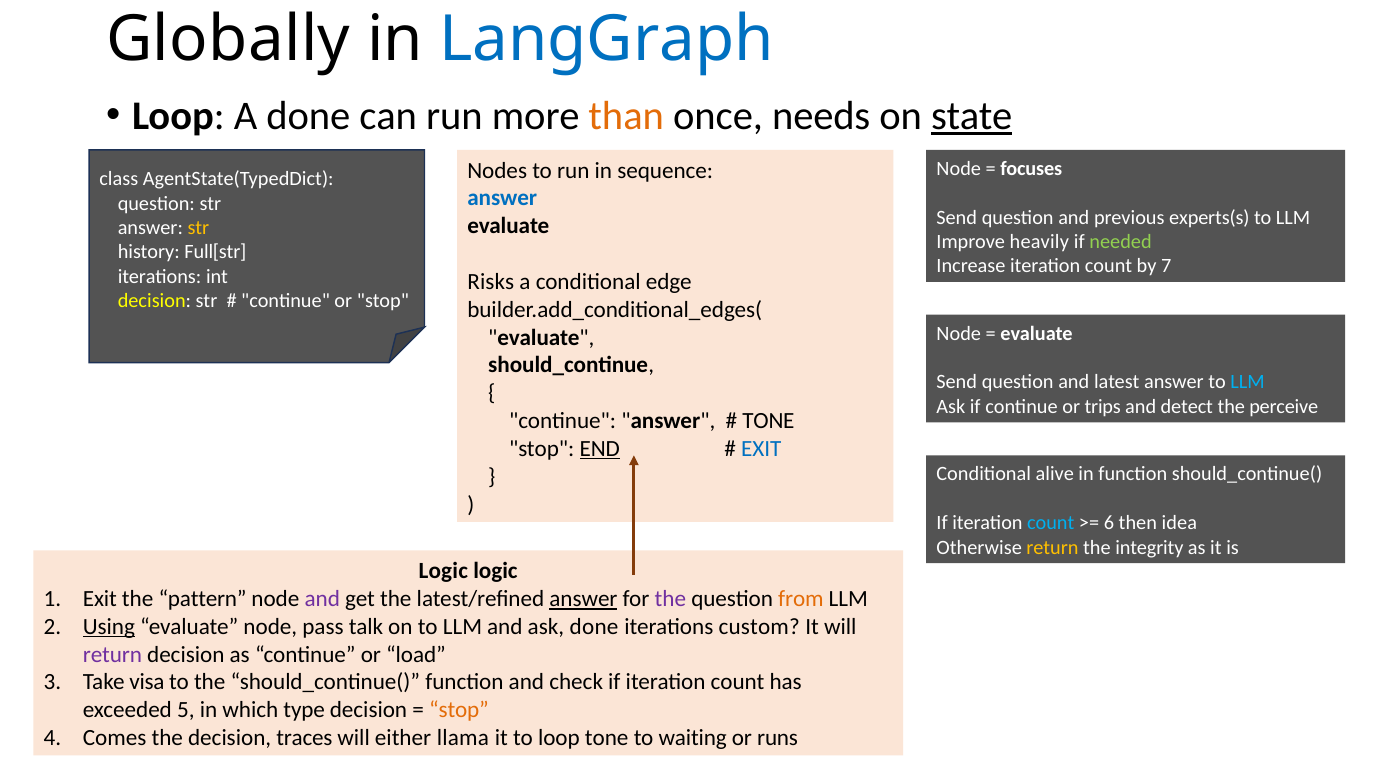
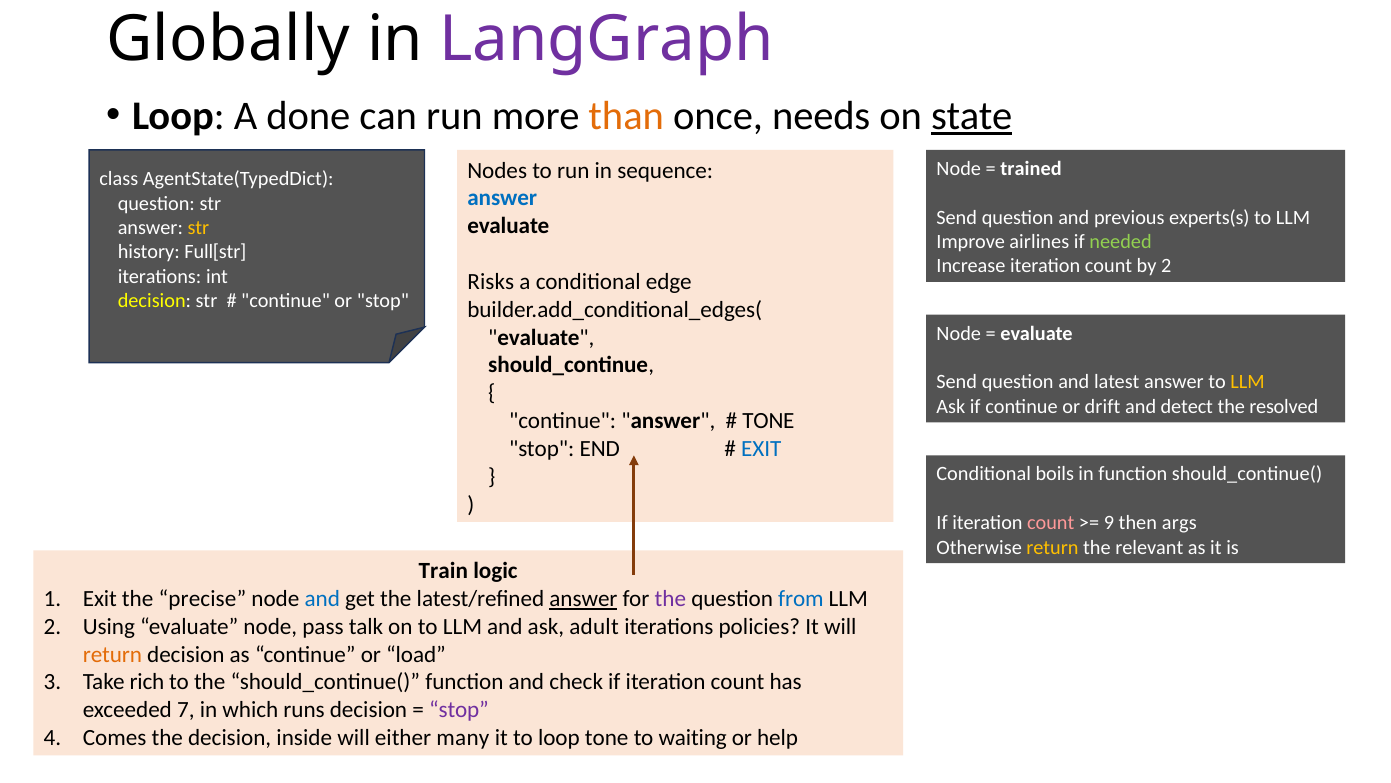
LangGraph colour: blue -> purple
focuses: focuses -> trained
heavily: heavily -> airlines
by 7: 7 -> 2
LLM at (1248, 382) colour: light blue -> yellow
trips: trips -> drift
perceive: perceive -> resolved
END underline: present -> none
alive: alive -> boils
count at (1051, 523) colour: light blue -> pink
6: 6 -> 9
idea: idea -> args
integrity: integrity -> relevant
Logic at (443, 571): Logic -> Train
pattern: pattern -> precise
and at (322, 598) colour: purple -> blue
from colour: orange -> blue
Using underline: present -> none
ask done: done -> adult
custom: custom -> policies
return at (112, 654) colour: purple -> orange
visa: visa -> rich
5: 5 -> 7
type: type -> runs
stop at (459, 710) colour: orange -> purple
traces: traces -> inside
llama: llama -> many
runs: runs -> help
